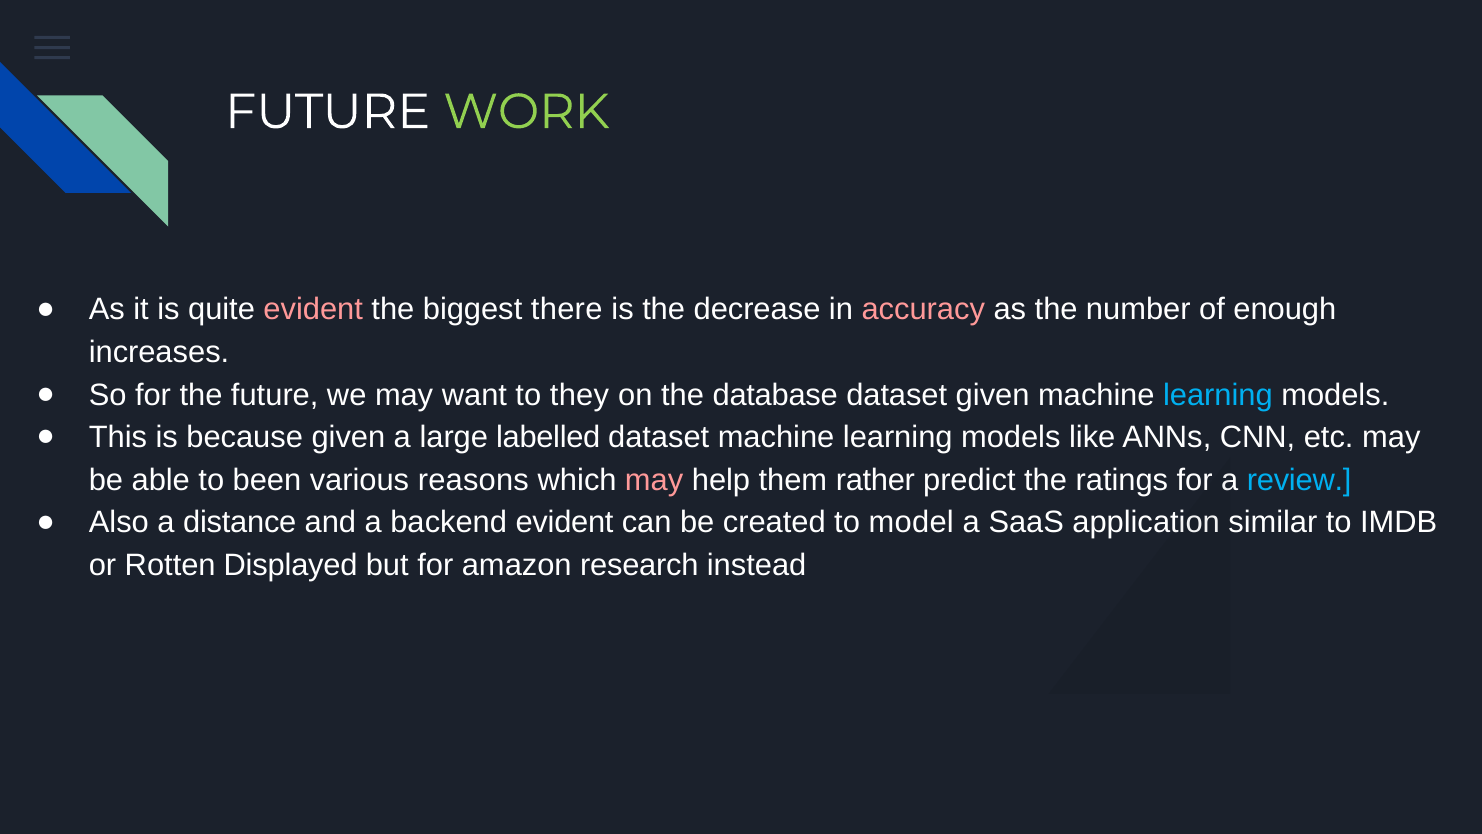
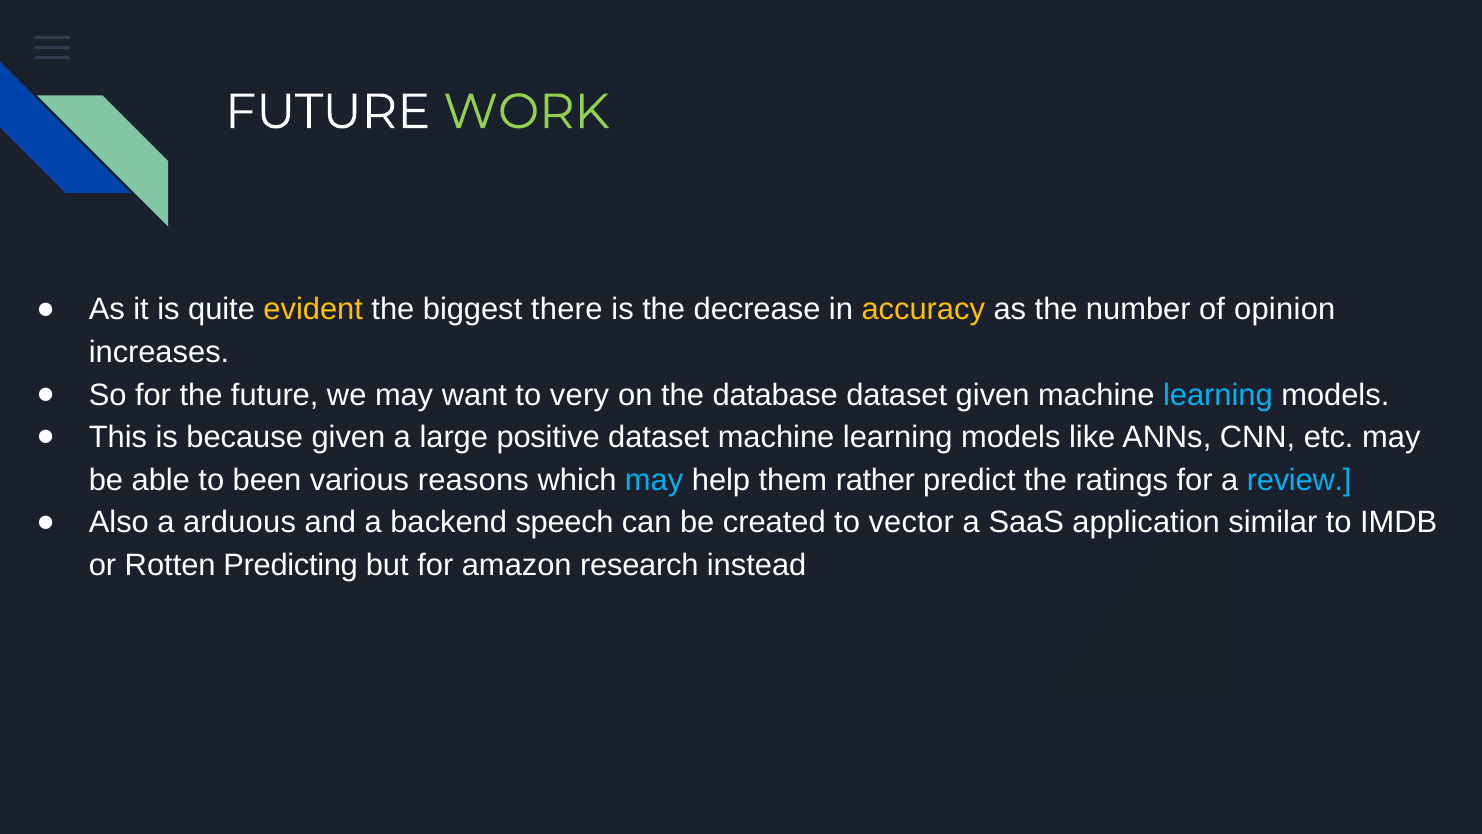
evident at (313, 310) colour: pink -> yellow
accuracy colour: pink -> yellow
enough: enough -> opinion
they: they -> very
labelled: labelled -> positive
may at (654, 480) colour: pink -> light blue
distance: distance -> arduous
backend evident: evident -> speech
model: model -> vector
Displayed: Displayed -> Predicting
